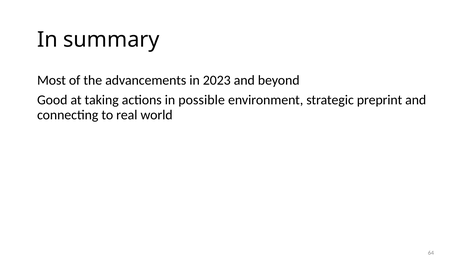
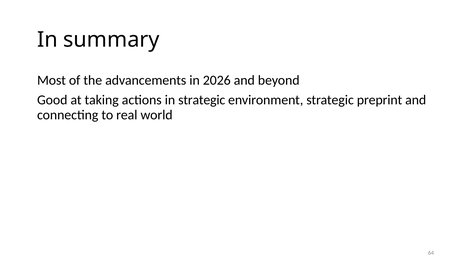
2023: 2023 -> 2026
in possible: possible -> strategic
